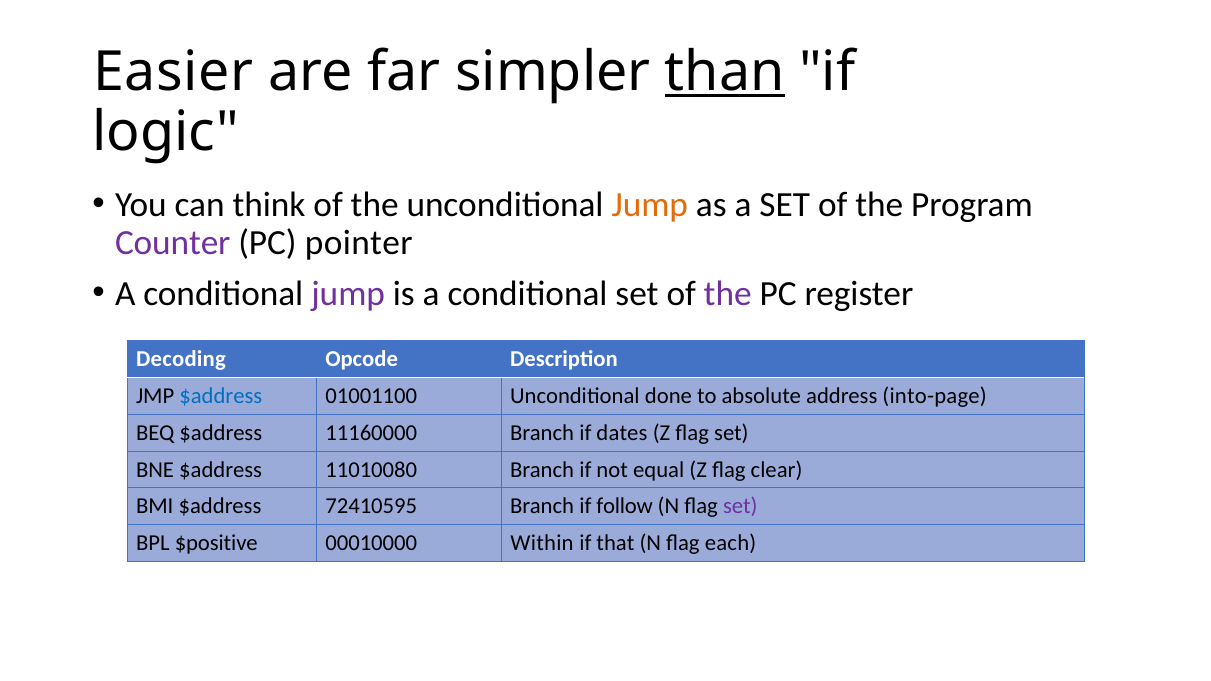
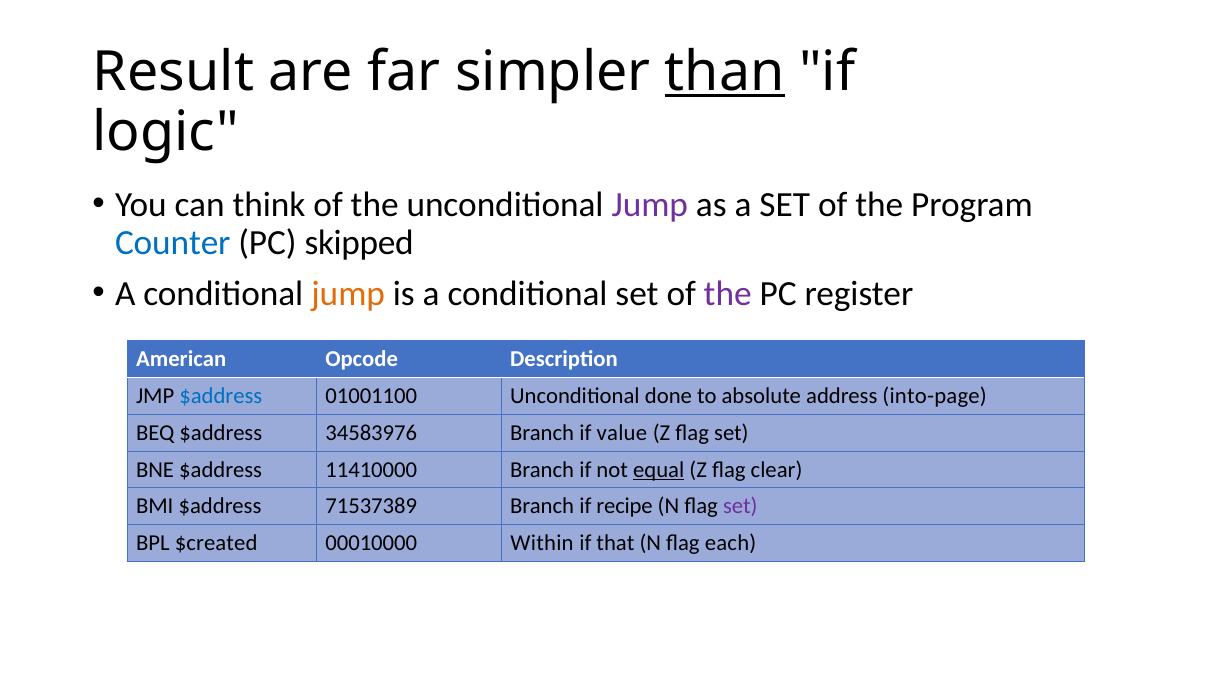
Easier: Easier -> Result
Jump at (650, 205) colour: orange -> purple
Counter colour: purple -> blue
pointer: pointer -> skipped
jump at (348, 294) colour: purple -> orange
Decoding: Decoding -> American
11160000: 11160000 -> 34583976
dates: dates -> value
11010080: 11010080 -> 11410000
equal underline: none -> present
72410595: 72410595 -> 71537389
follow: follow -> recipe
$positive: $positive -> $created
